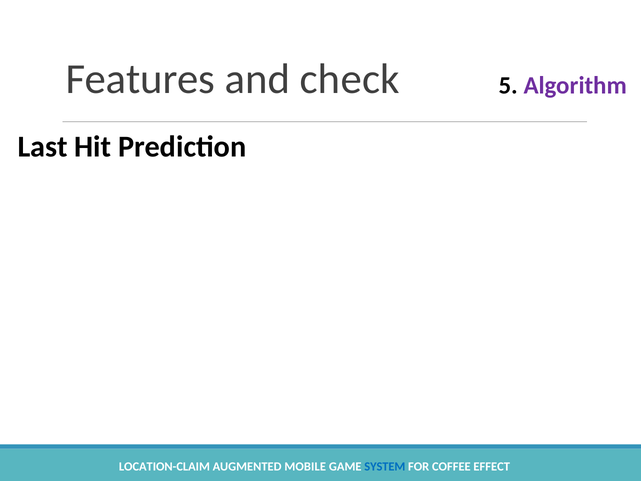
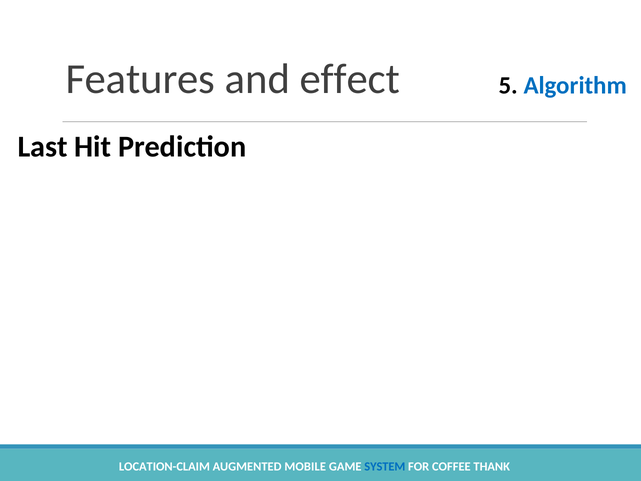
check: check -> effect
Algorithm colour: purple -> blue
EFFECT: EFFECT -> THANK
